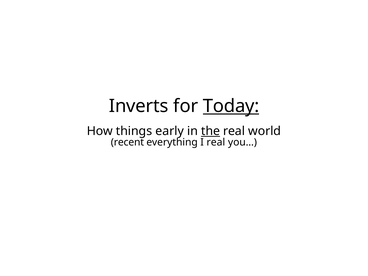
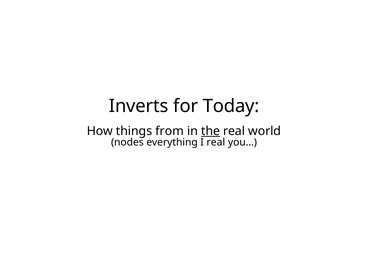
Today underline: present -> none
early: early -> from
recent: recent -> nodes
